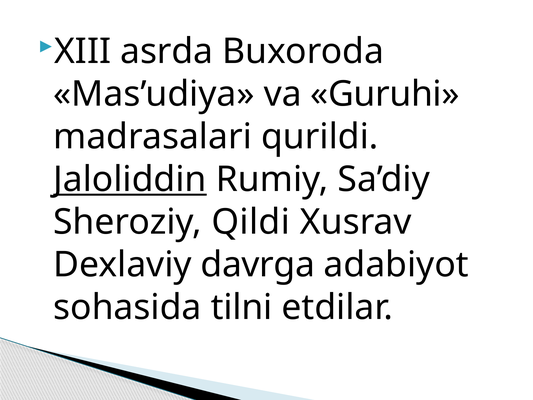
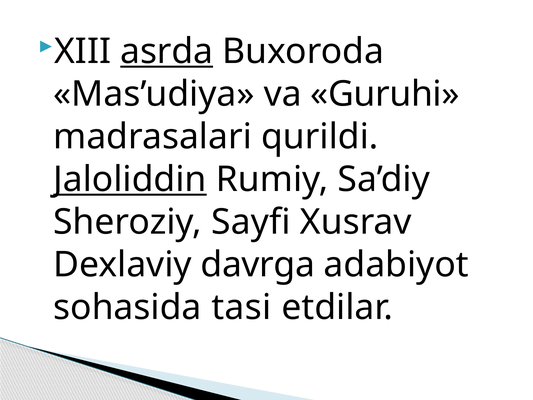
asrda underline: none -> present
Qildi: Qildi -> Sayfi
tilni: tilni -> tasi
